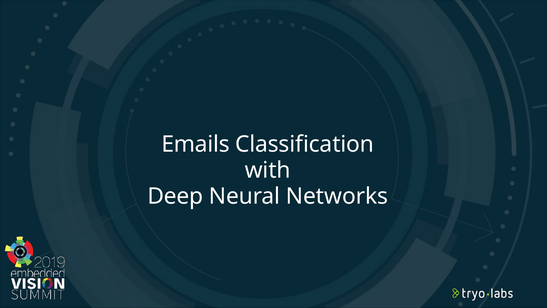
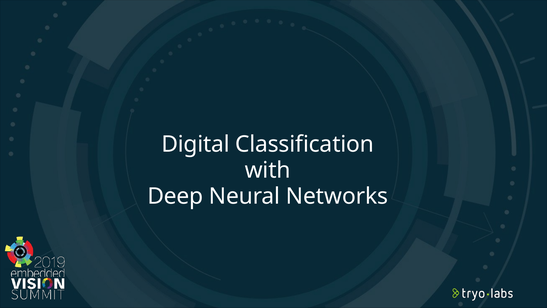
Emails: Emails -> Digital
